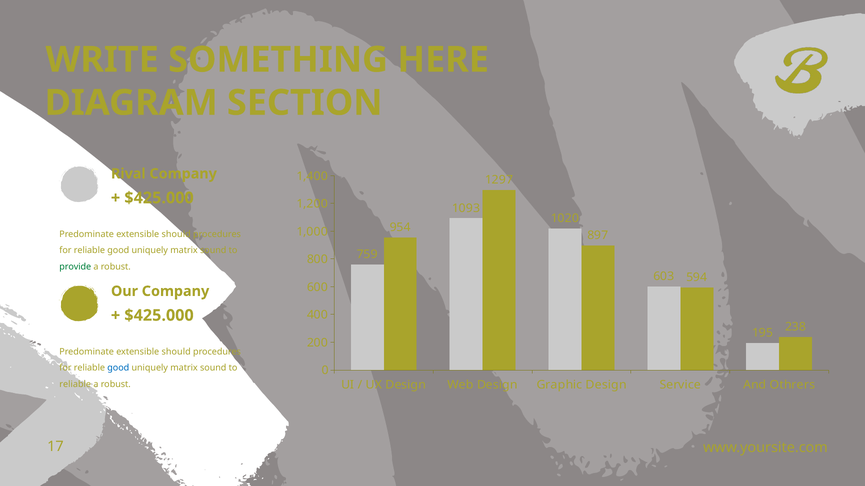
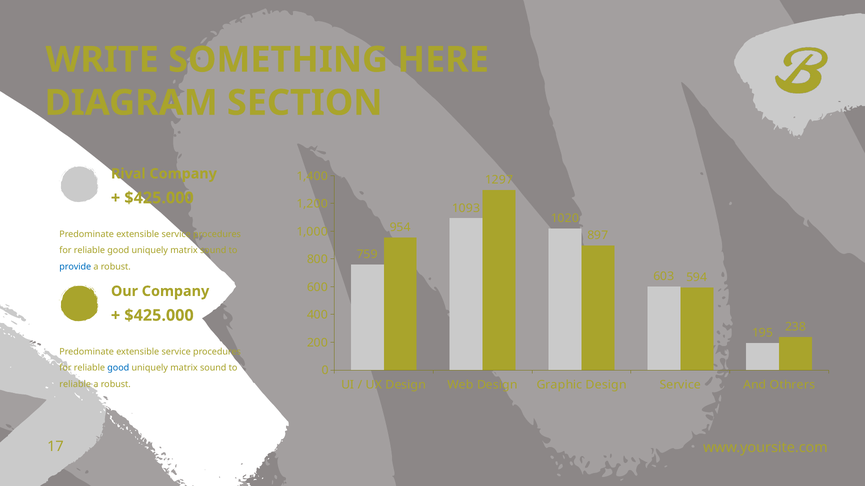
should at (176, 234): should -> service
provide colour: green -> blue
should at (176, 352): should -> service
